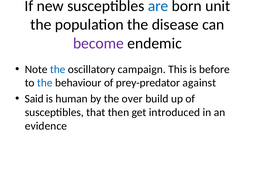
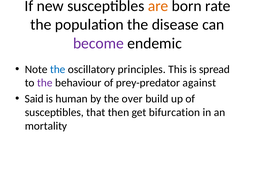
are colour: blue -> orange
unit: unit -> rate
campaign: campaign -> principles
before: before -> spread
the at (45, 83) colour: blue -> purple
introduced: introduced -> bifurcation
evidence: evidence -> mortality
